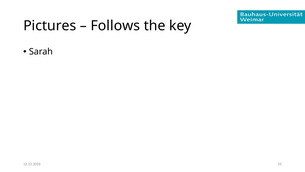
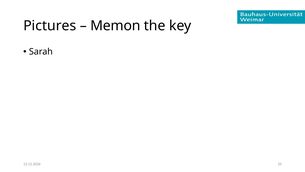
Follows: Follows -> Memon
